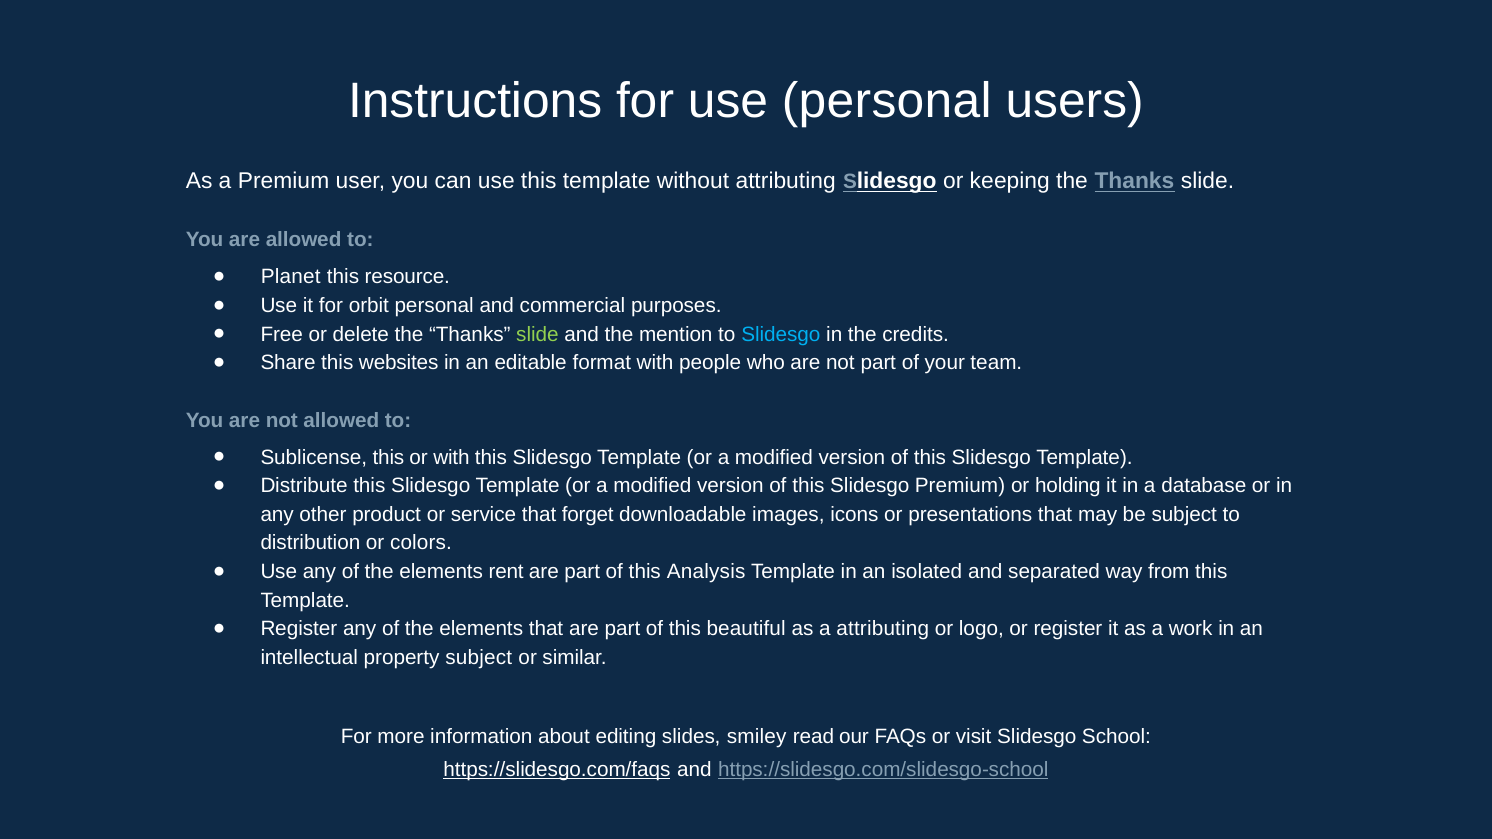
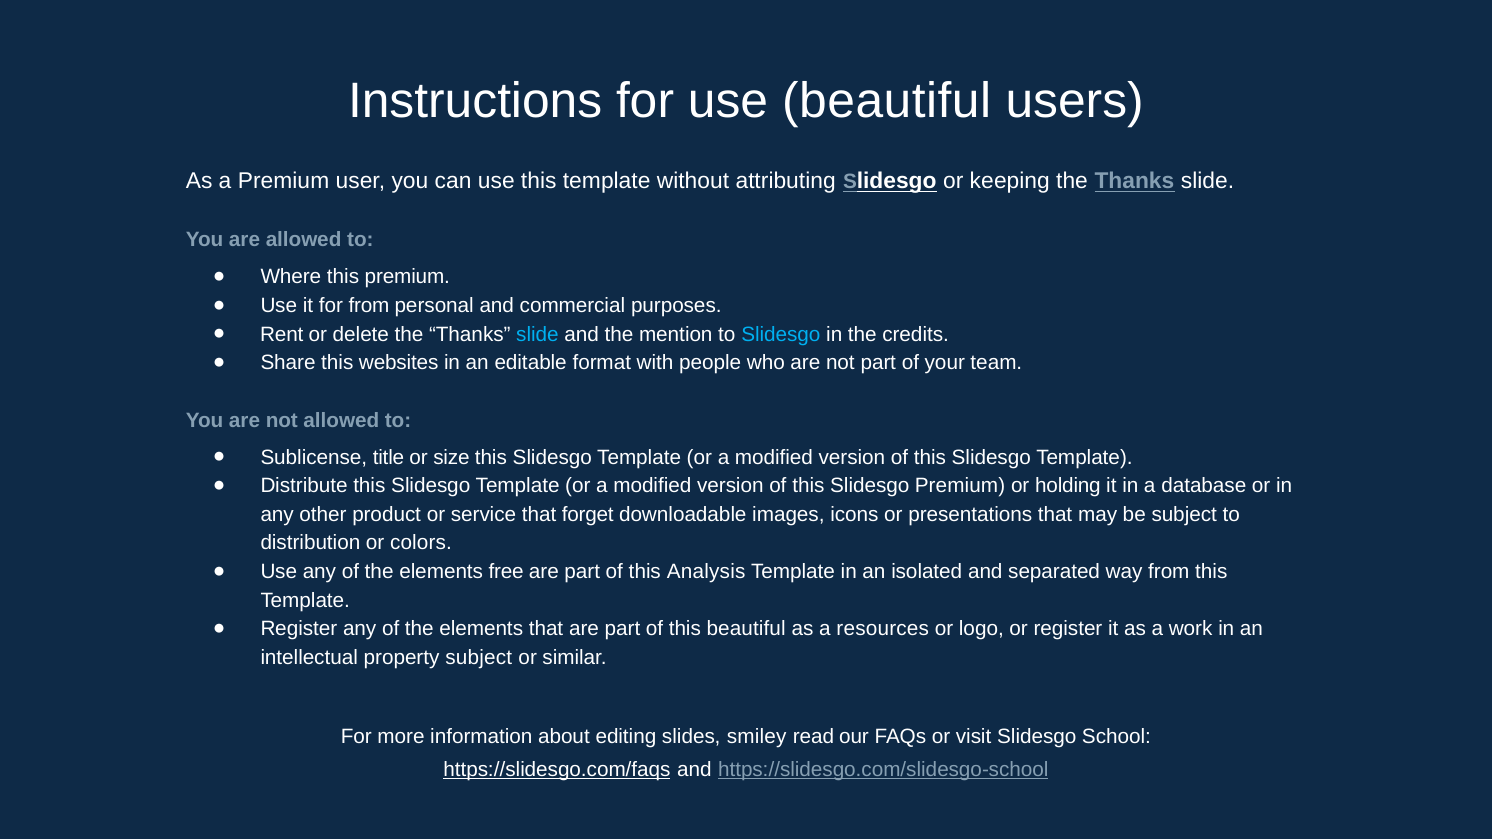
use personal: personal -> beautiful
Planet: Planet -> Where
this resource: resource -> premium
for orbit: orbit -> from
Free: Free -> Rent
slide at (537, 334) colour: light green -> light blue
Sublicense this: this -> title
or with: with -> size
rent: rent -> free
a attributing: attributing -> resources
